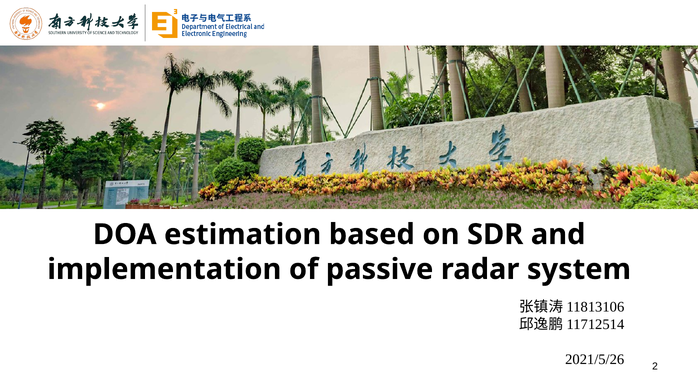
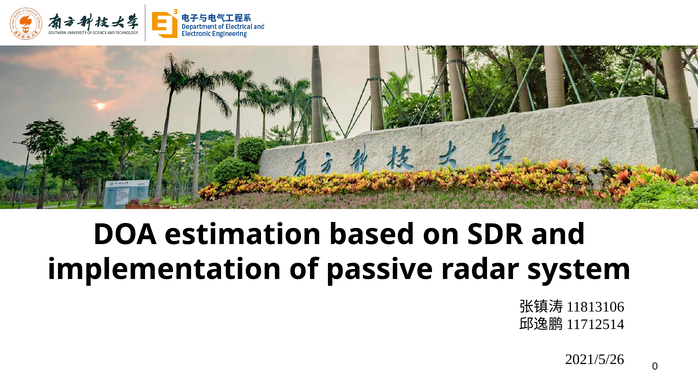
2: 2 -> 0
